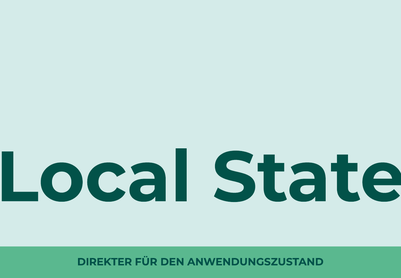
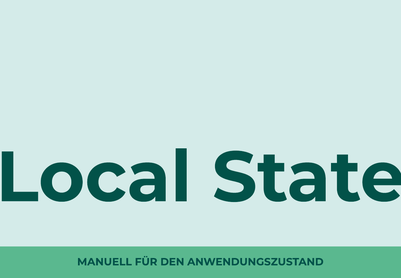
DIREKTER: DIREKTER -> MANUELL
